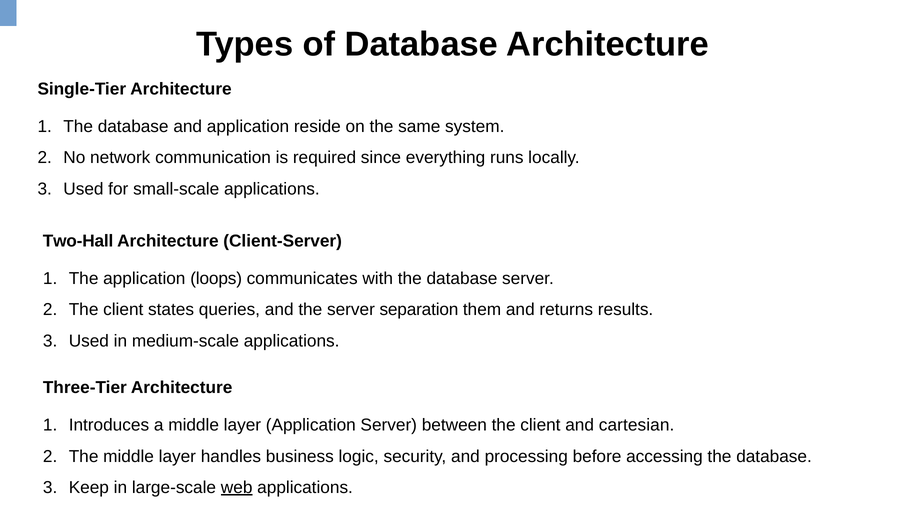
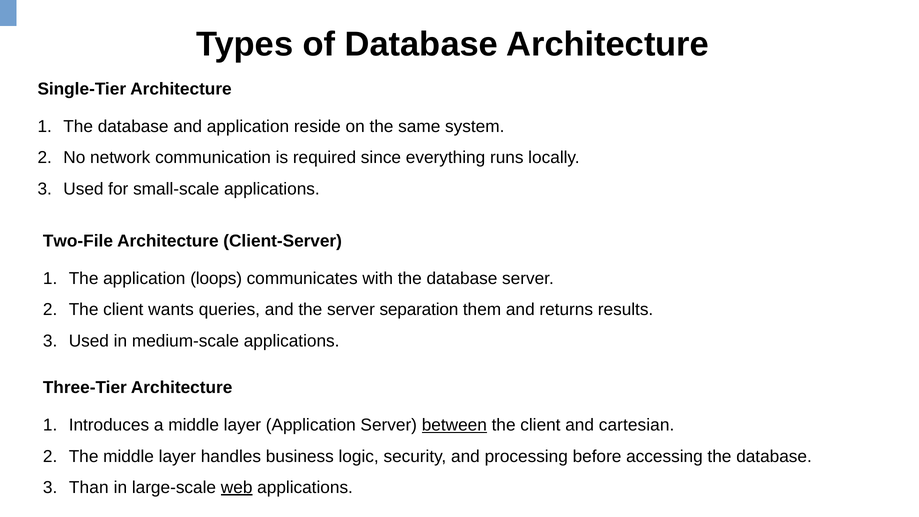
Two-Hall: Two-Hall -> Two-File
states: states -> wants
between underline: none -> present
Keep: Keep -> Than
